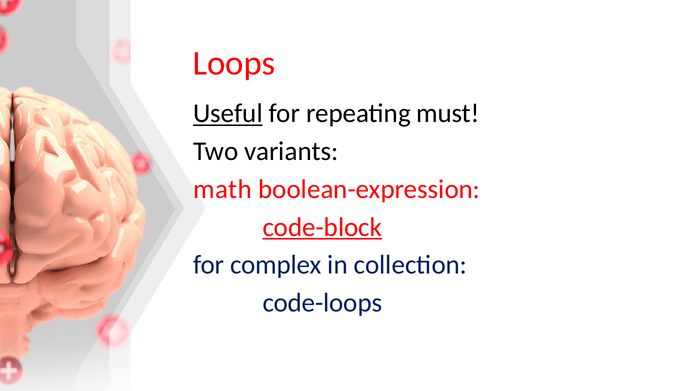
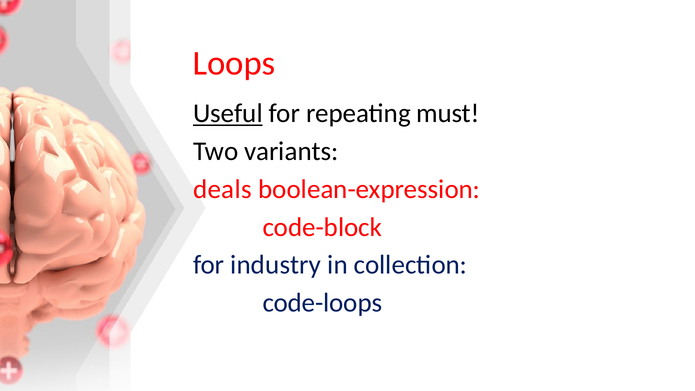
math: math -> deals
code-block underline: present -> none
complex: complex -> industry
